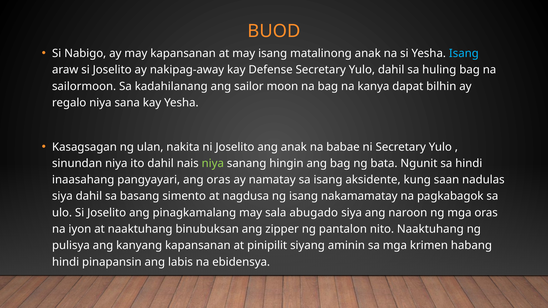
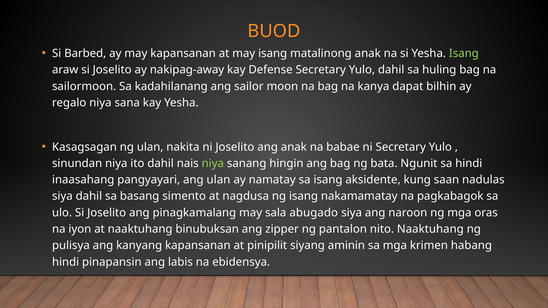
Nabigo: Nabigo -> Barbed
Isang at (464, 53) colour: light blue -> light green
ang oras: oras -> ulan
